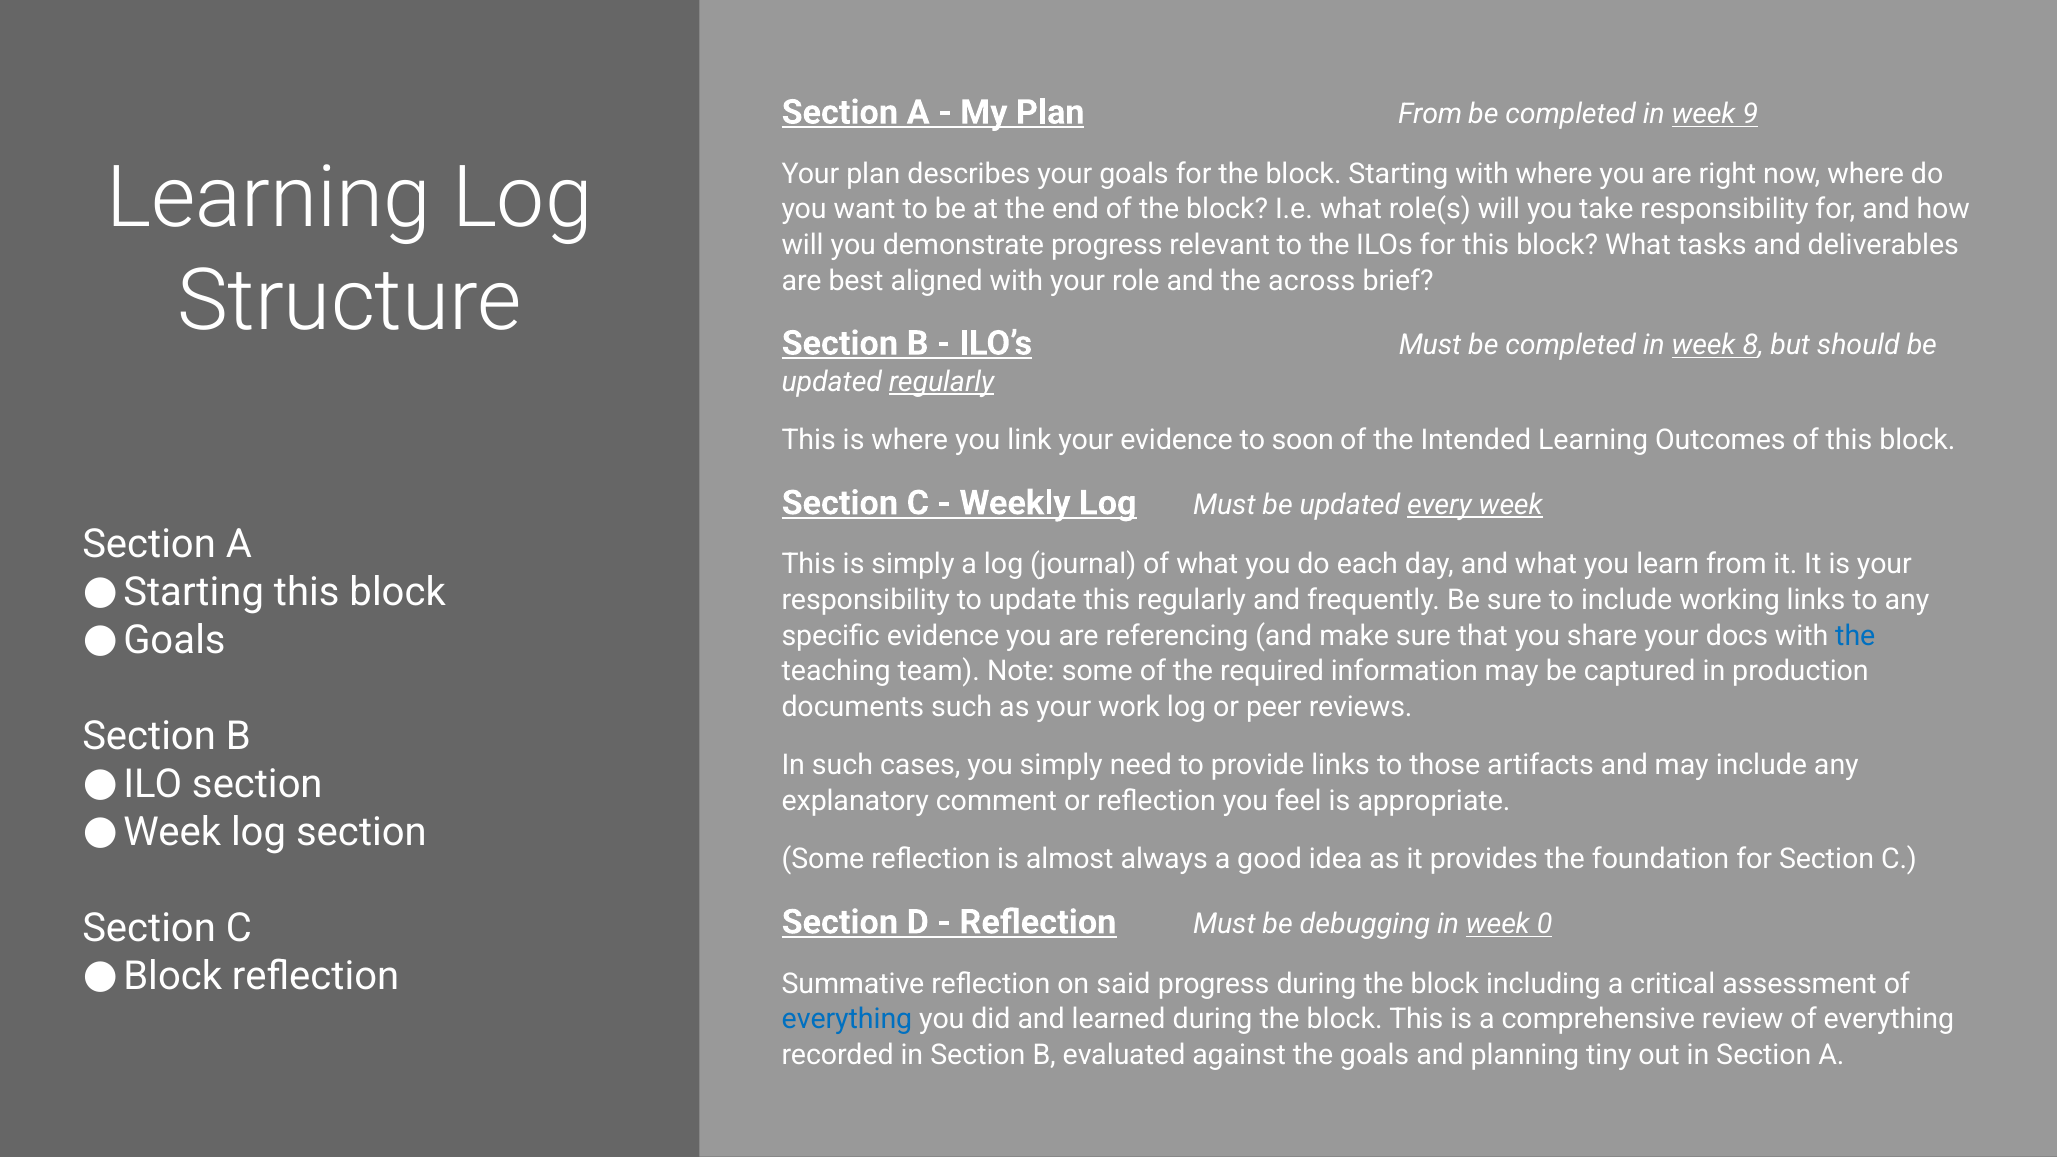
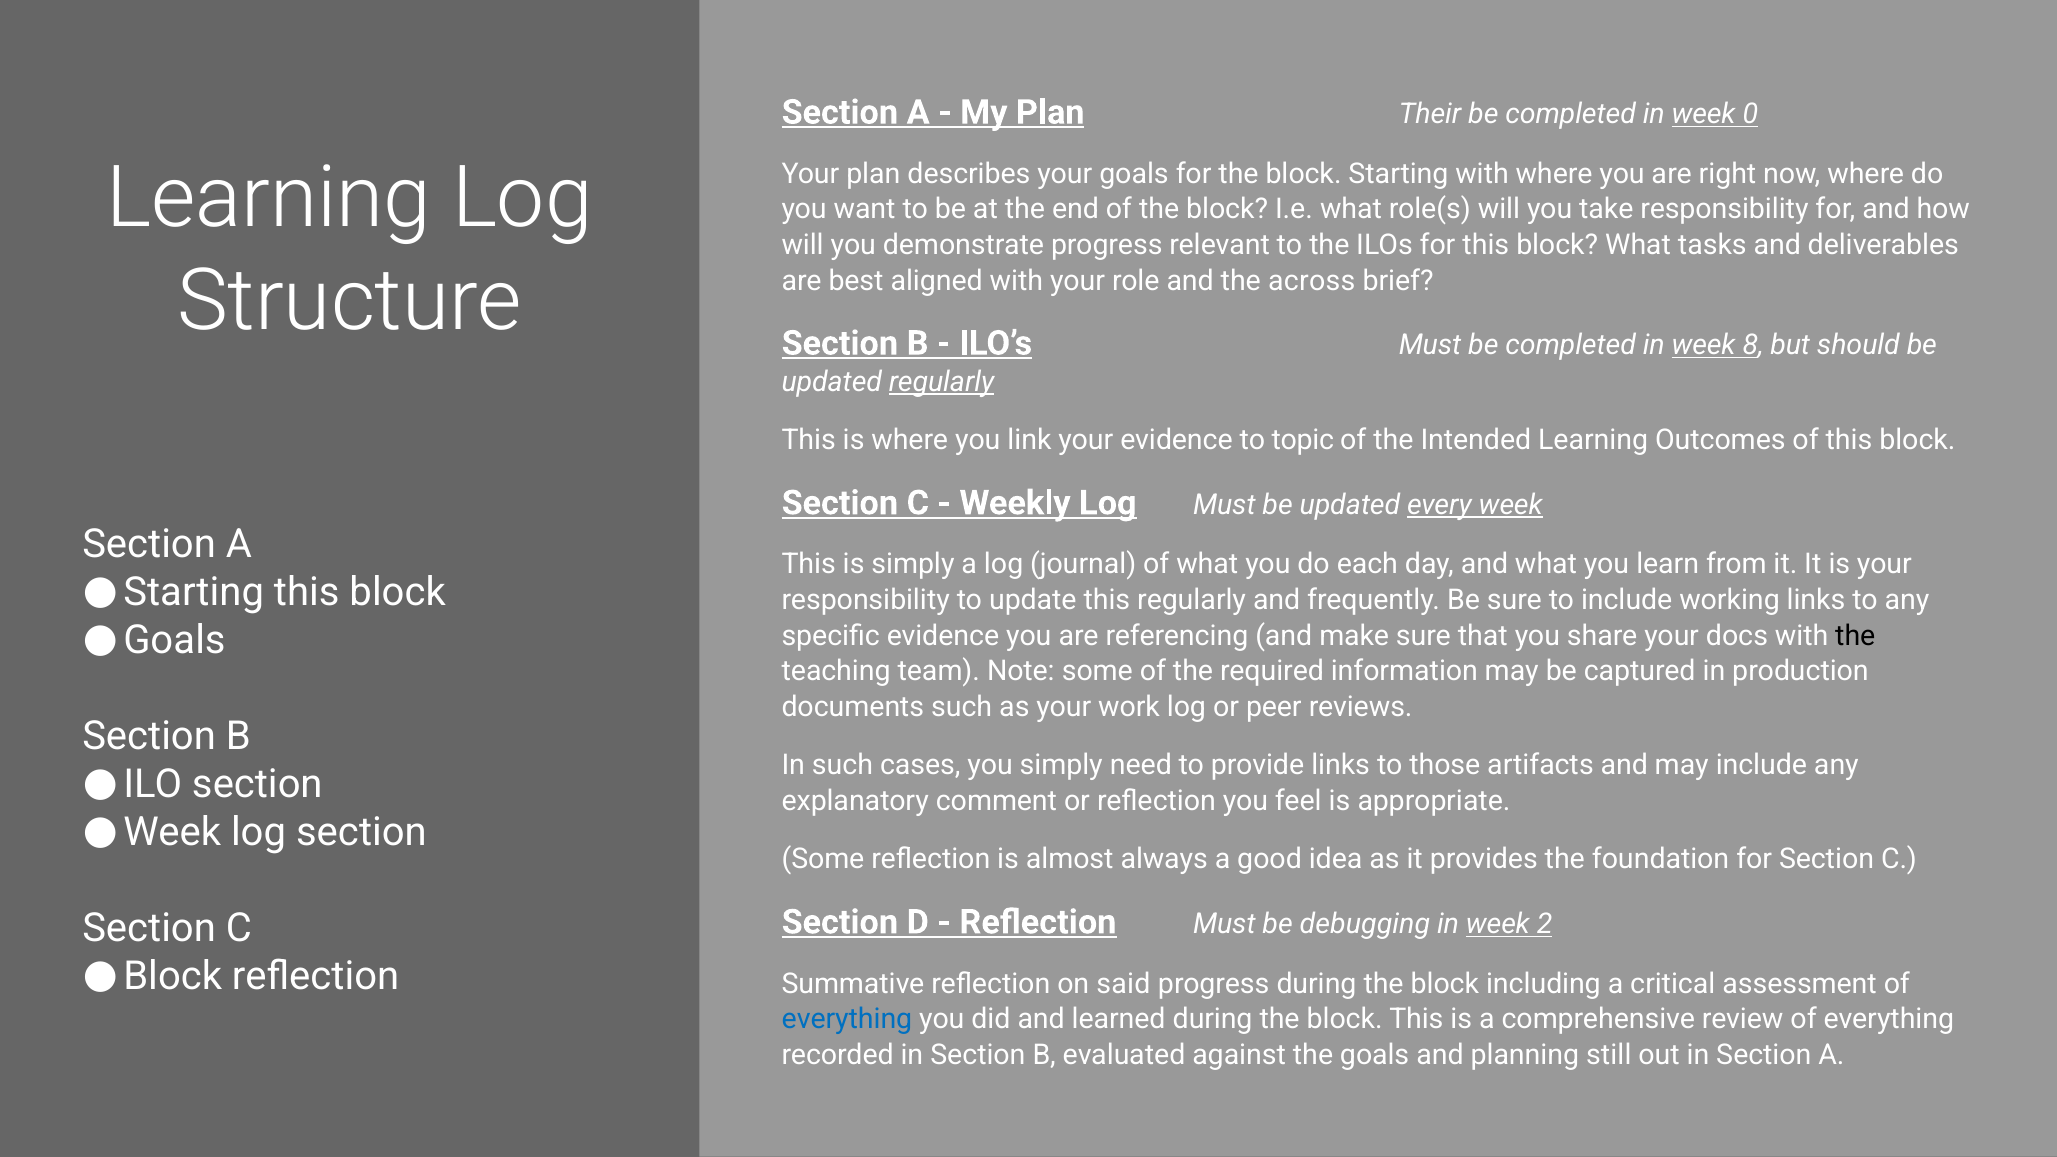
Plan From: From -> Their
9: 9 -> 0
soon: soon -> topic
the at (1855, 636) colour: blue -> black
0: 0 -> 2
tiny: tiny -> still
